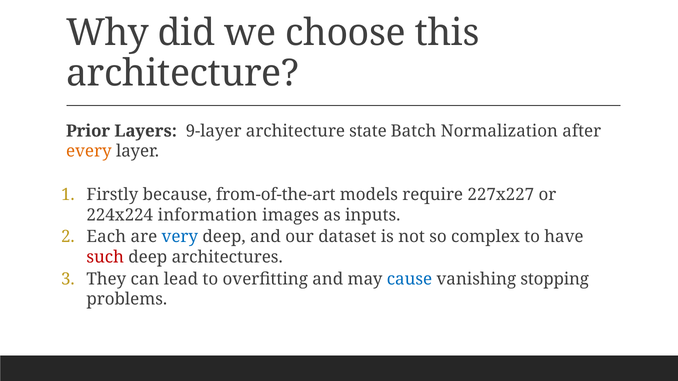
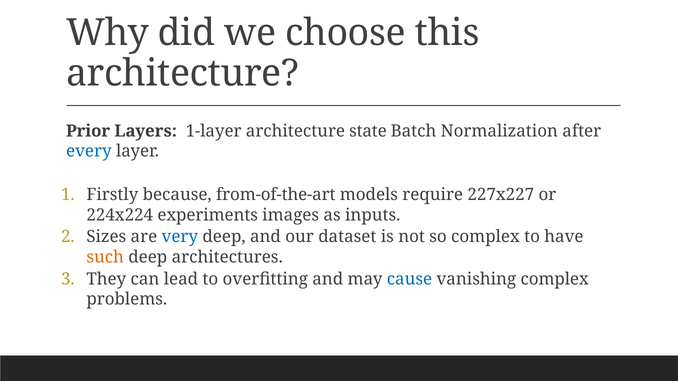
9-layer: 9-layer -> 1-layer
every colour: orange -> blue
information: information -> experiments
Each: Each -> Sizes
such colour: red -> orange
vanishing stopping: stopping -> complex
